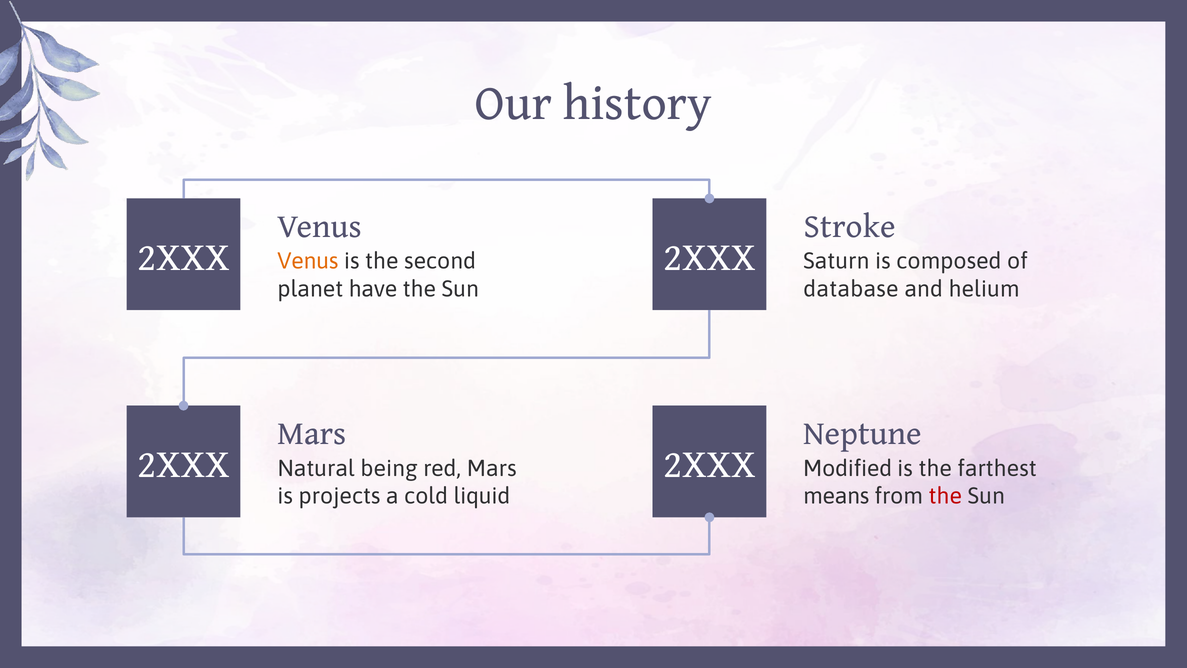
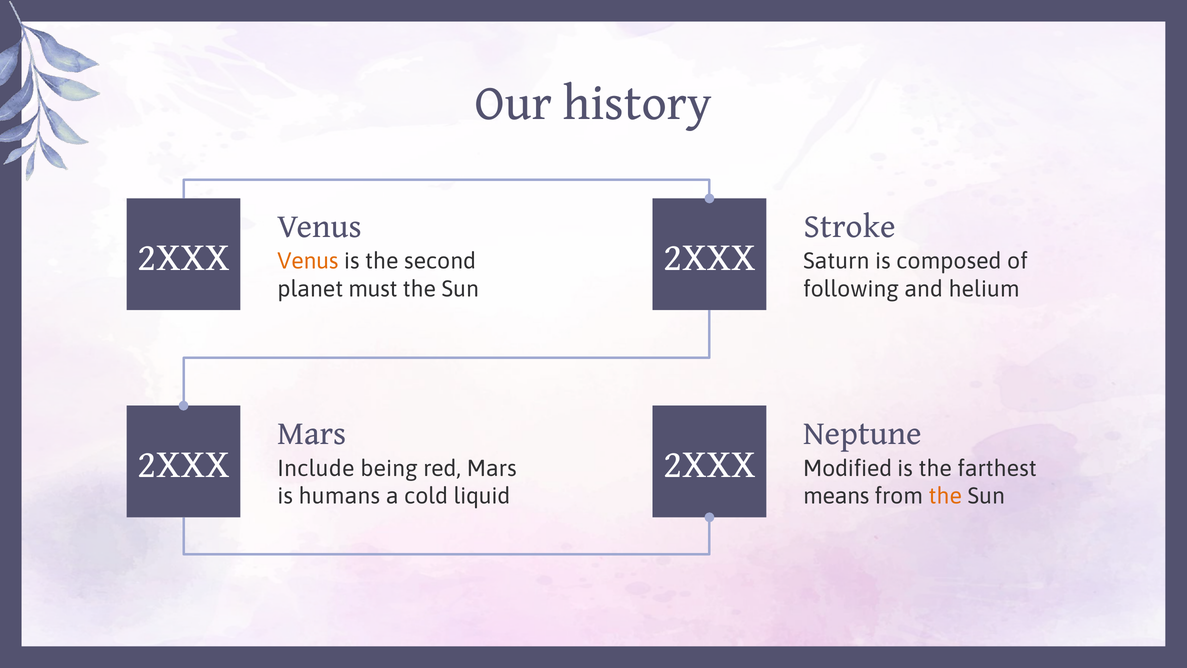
have: have -> must
database: database -> following
Natural: Natural -> Include
projects: projects -> humans
the at (945, 496) colour: red -> orange
